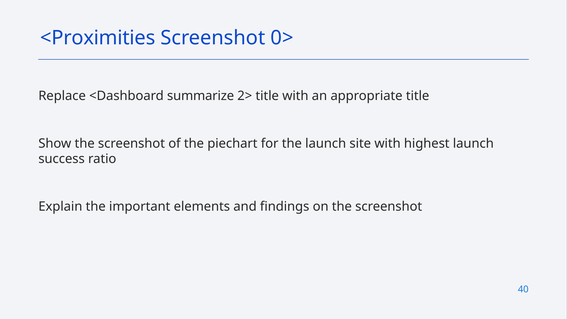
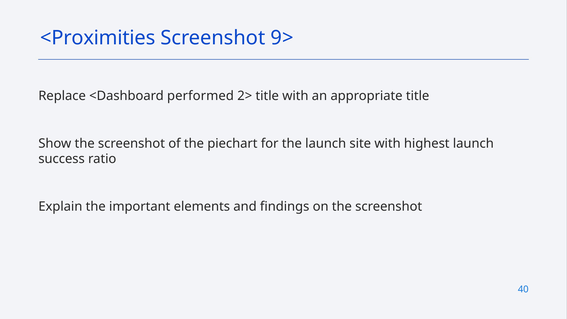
0>: 0> -> 9>
summarize: summarize -> performed
